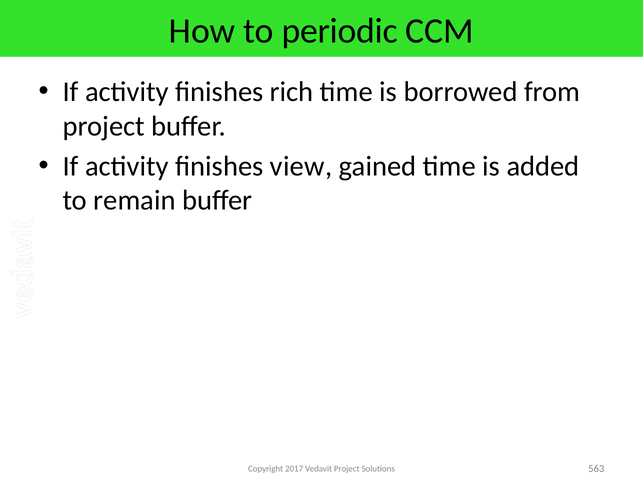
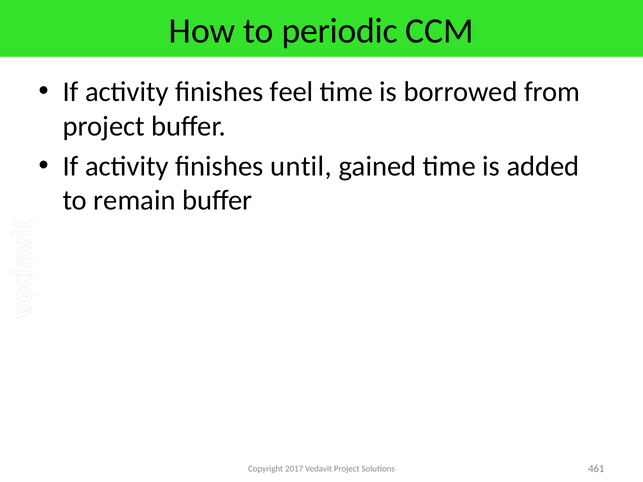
rich: rich -> feel
view: view -> until
563: 563 -> 461
